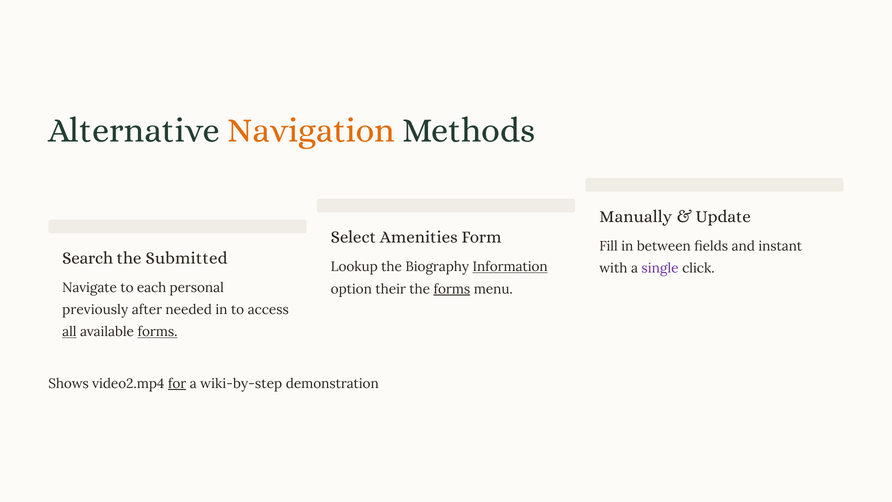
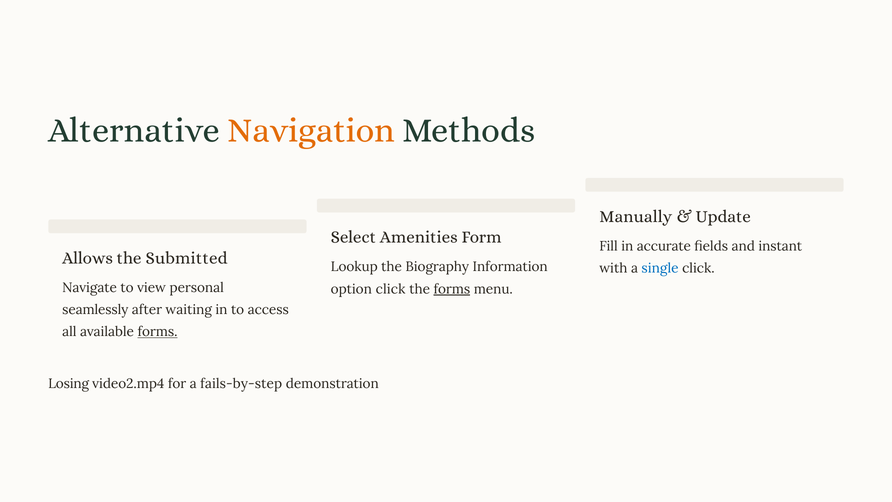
between: between -> accurate
Search: Search -> Allows
Information underline: present -> none
single colour: purple -> blue
each: each -> view
option their: their -> click
previously: previously -> seamlessly
needed: needed -> waiting
all underline: present -> none
Shows: Shows -> Losing
for underline: present -> none
wiki-by-step: wiki-by-step -> fails-by-step
